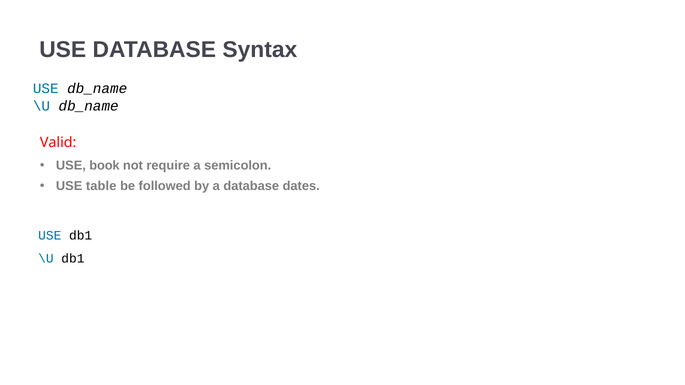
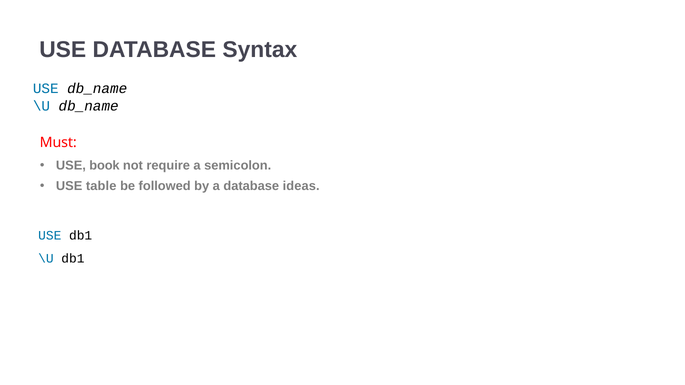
Valid: Valid -> Must
dates: dates -> ideas
